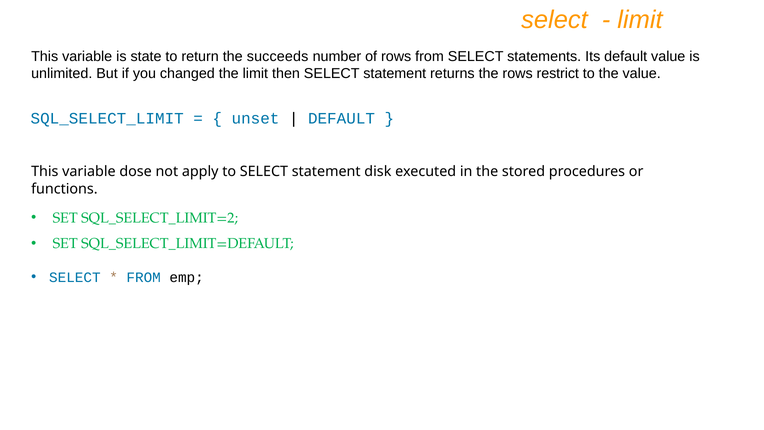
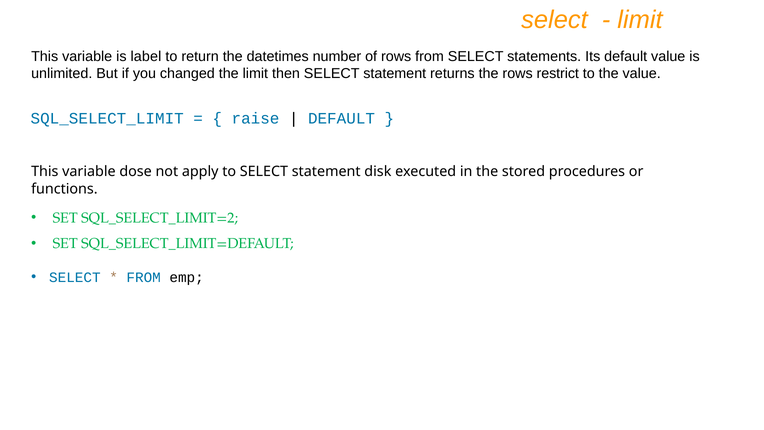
state: state -> label
succeeds: succeeds -> datetimes
unset: unset -> raise
